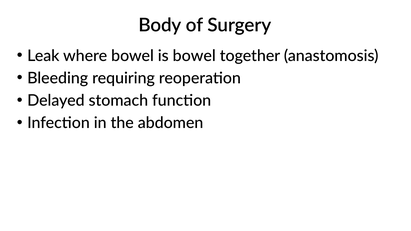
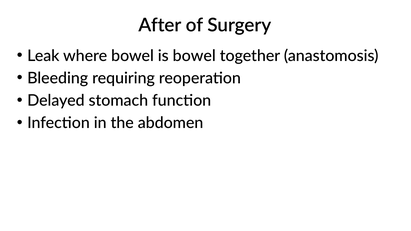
Body: Body -> After
